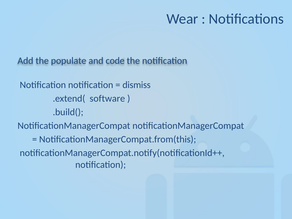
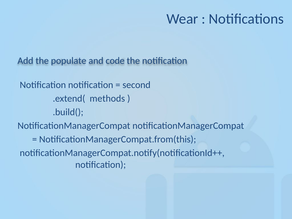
dismiss: dismiss -> second
software: software -> methods
